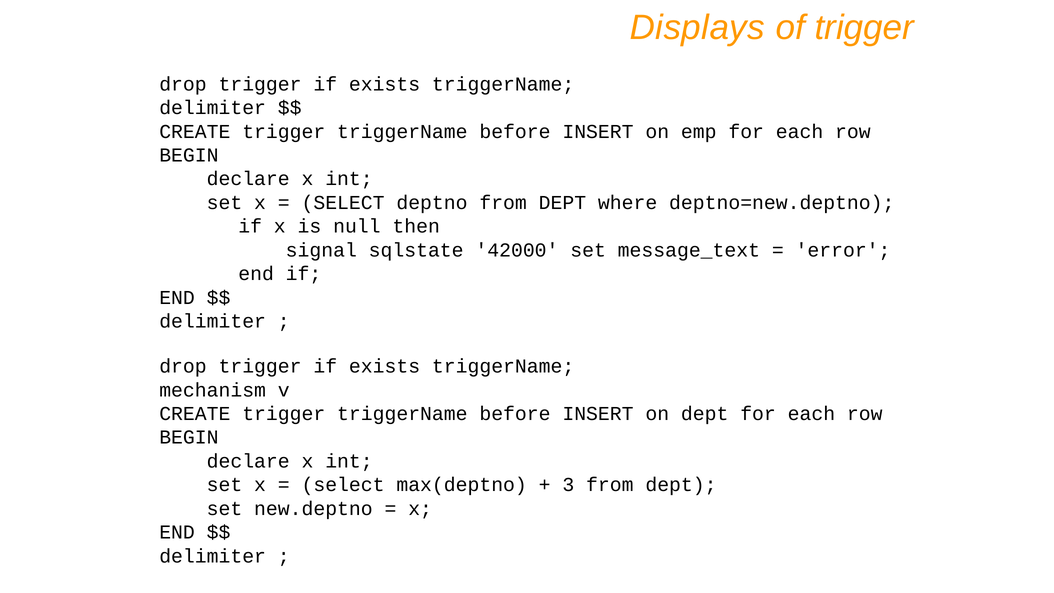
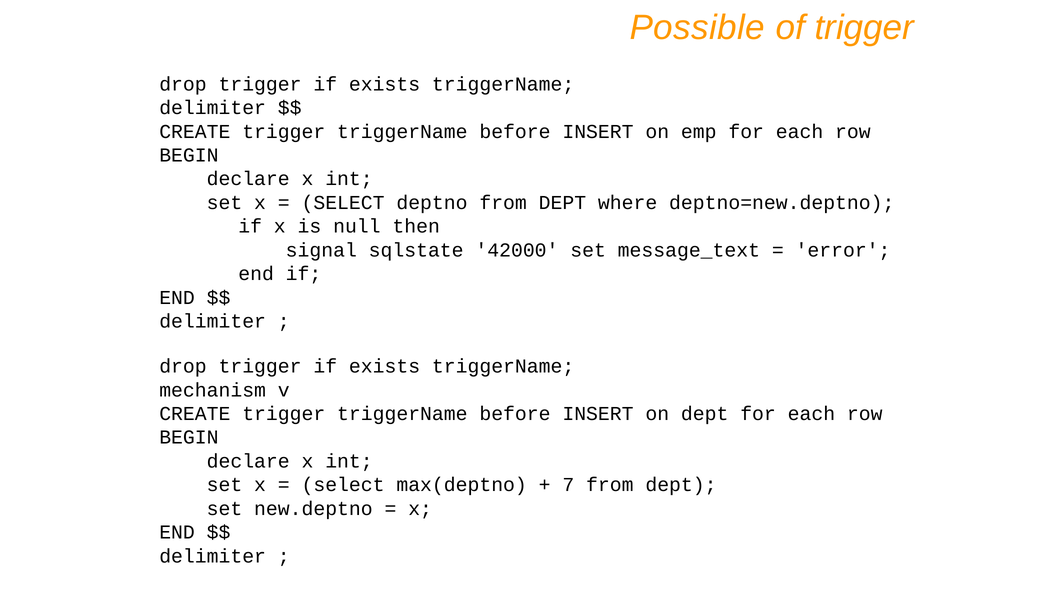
Displays: Displays -> Possible
3: 3 -> 7
